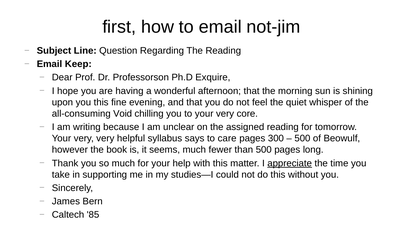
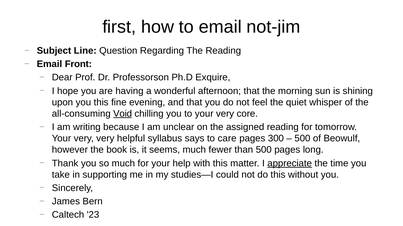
Keep: Keep -> Front
Void underline: none -> present
85: 85 -> 23
